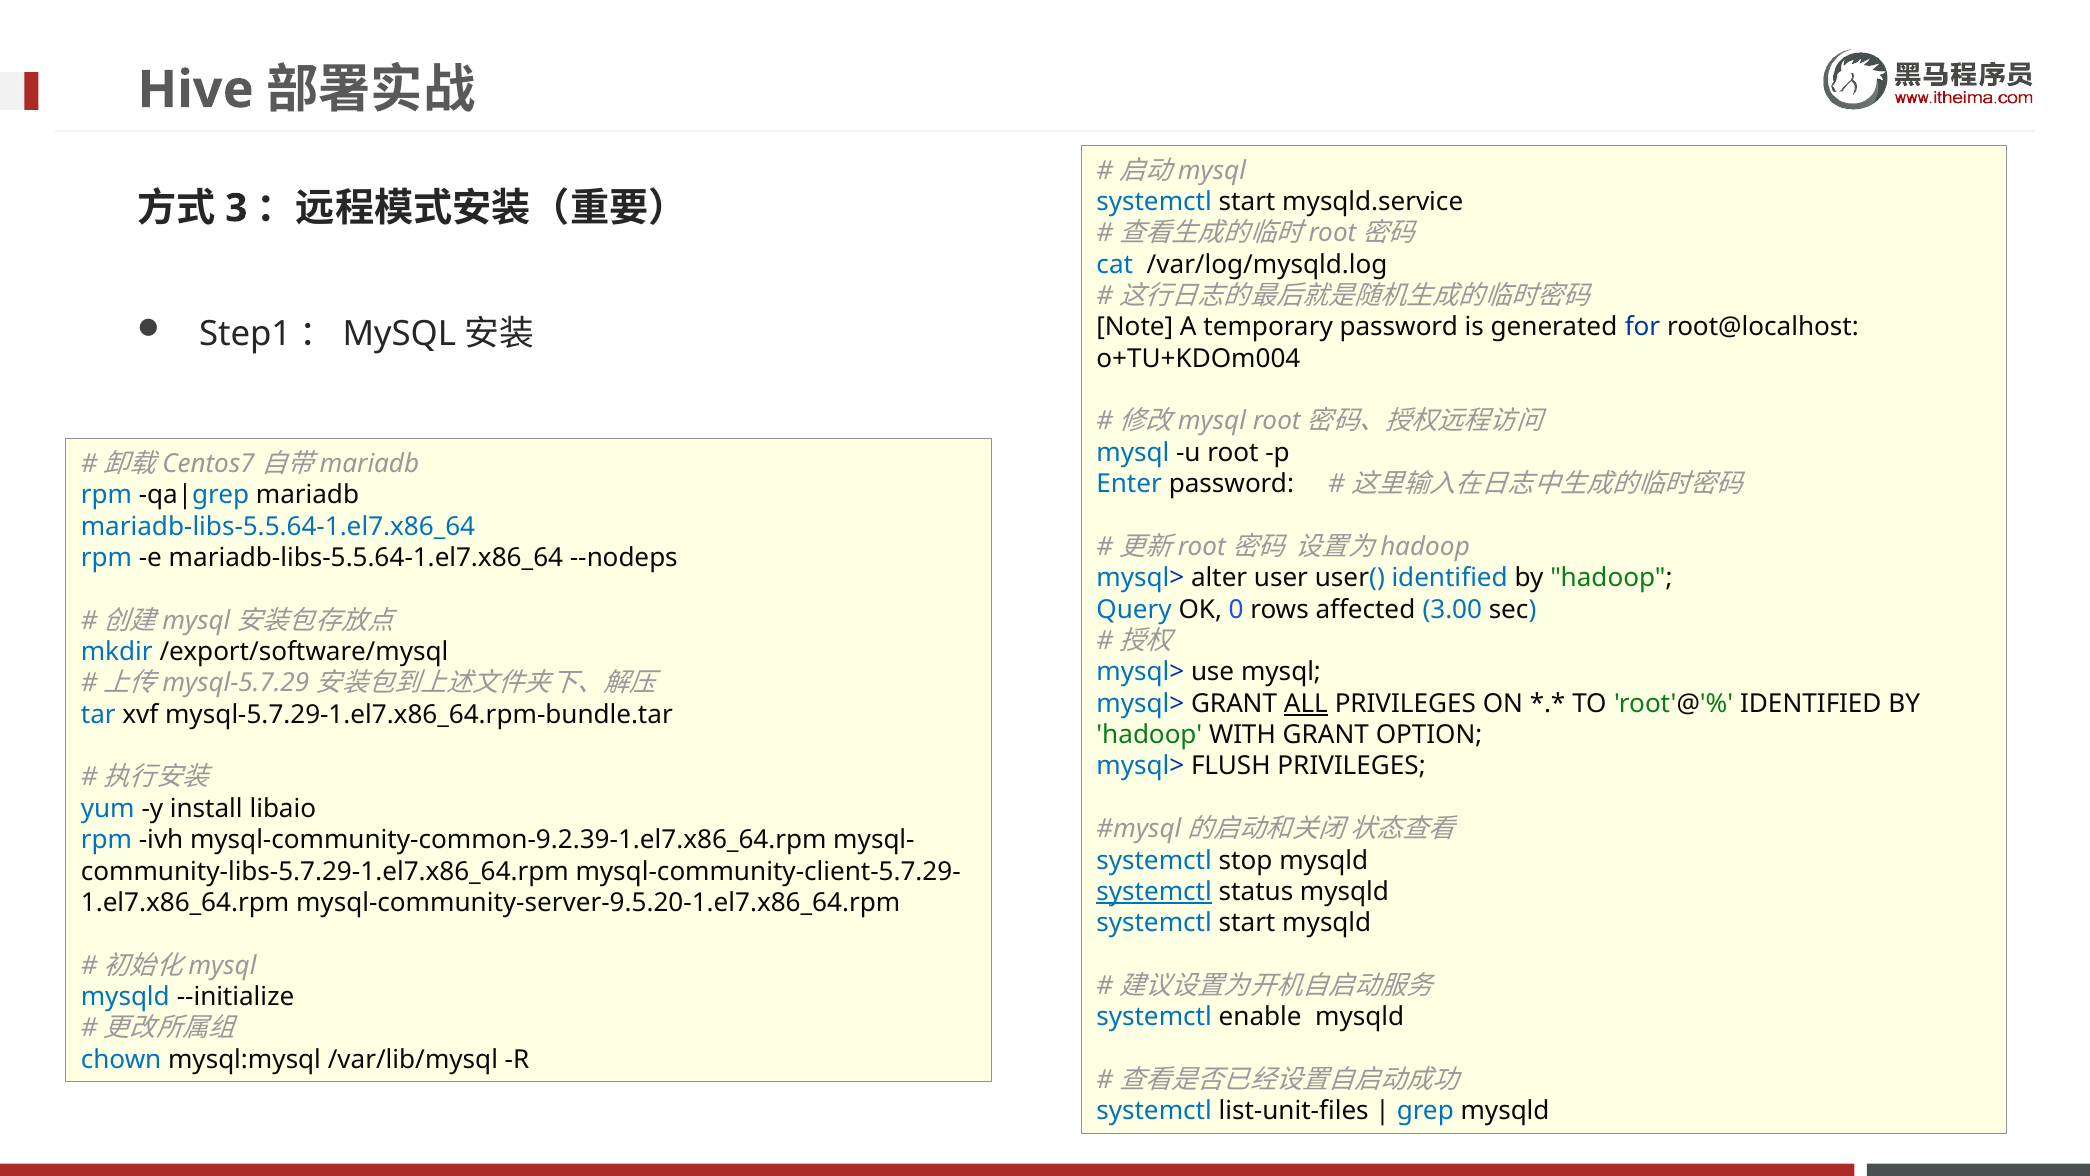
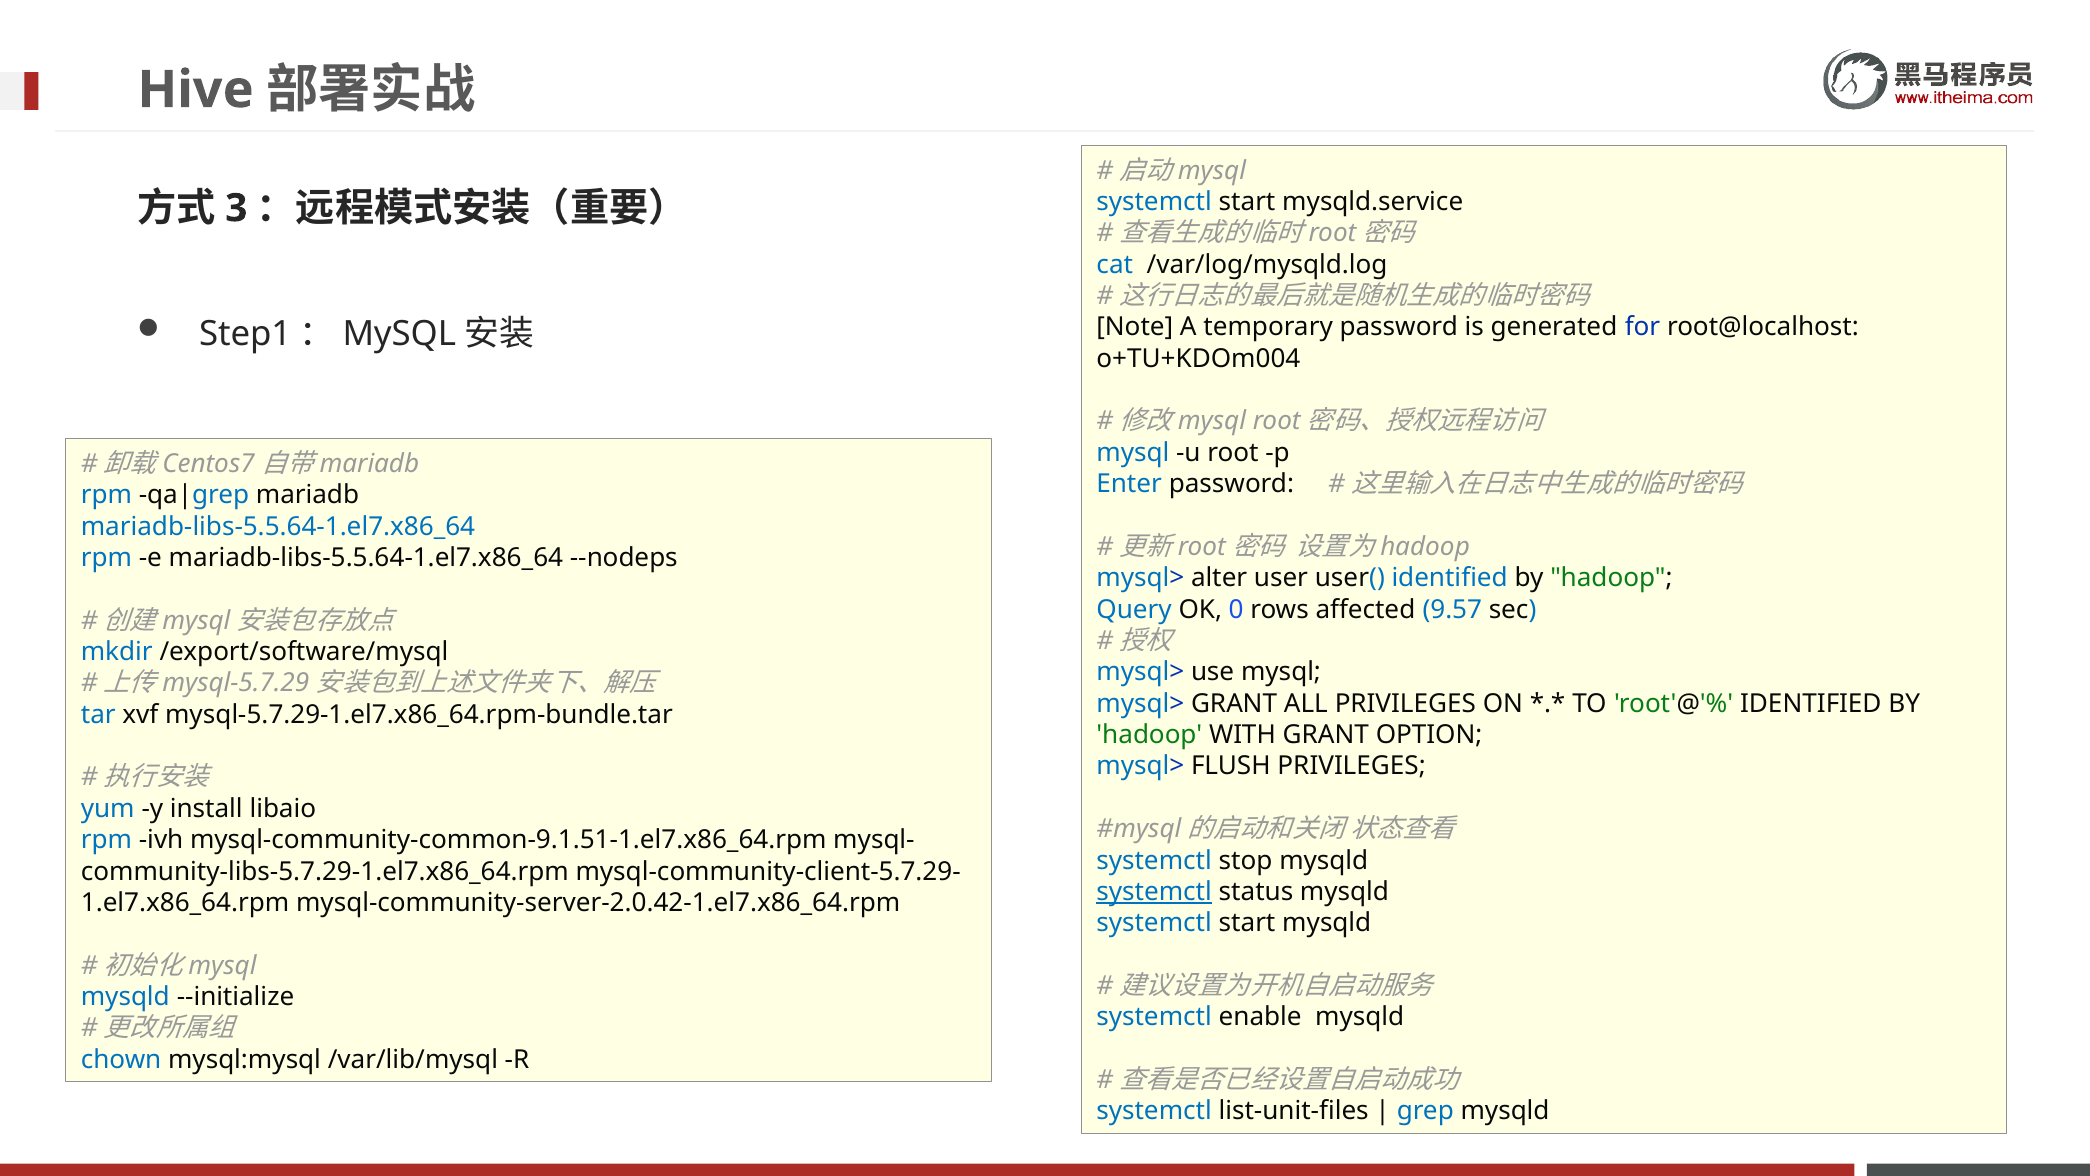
3.00: 3.00 -> 9.57
ALL underline: present -> none
mysql-community-common-9.2.39-1.el7.x86_64.rpm: mysql-community-common-9.2.39-1.el7.x86_64.rpm -> mysql-community-common-9.1.51-1.el7.x86_64.rpm
mysql-community-server-9.5.20-1.el7.x86_64.rpm: mysql-community-server-9.5.20-1.el7.x86_64.rpm -> mysql-community-server-2.0.42-1.el7.x86_64.rpm
